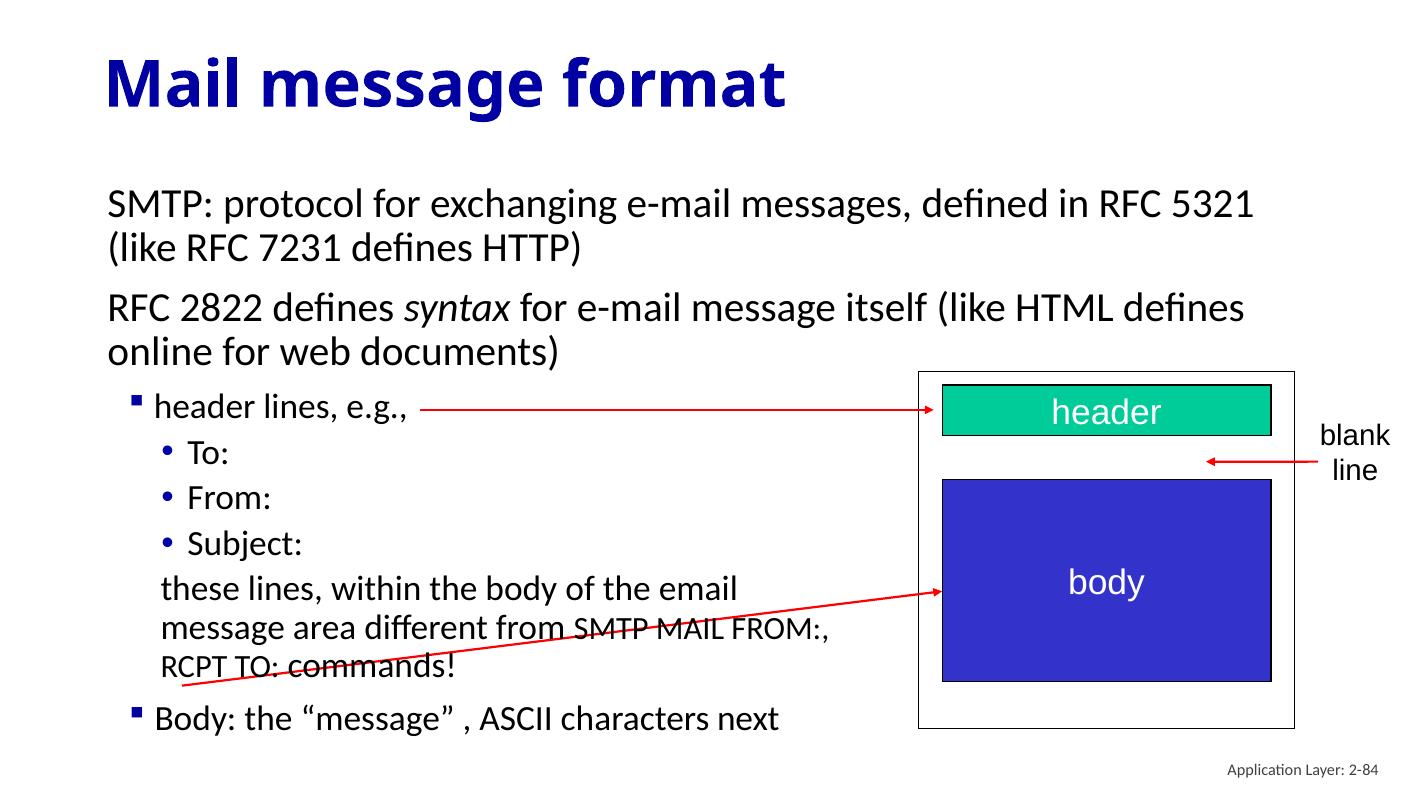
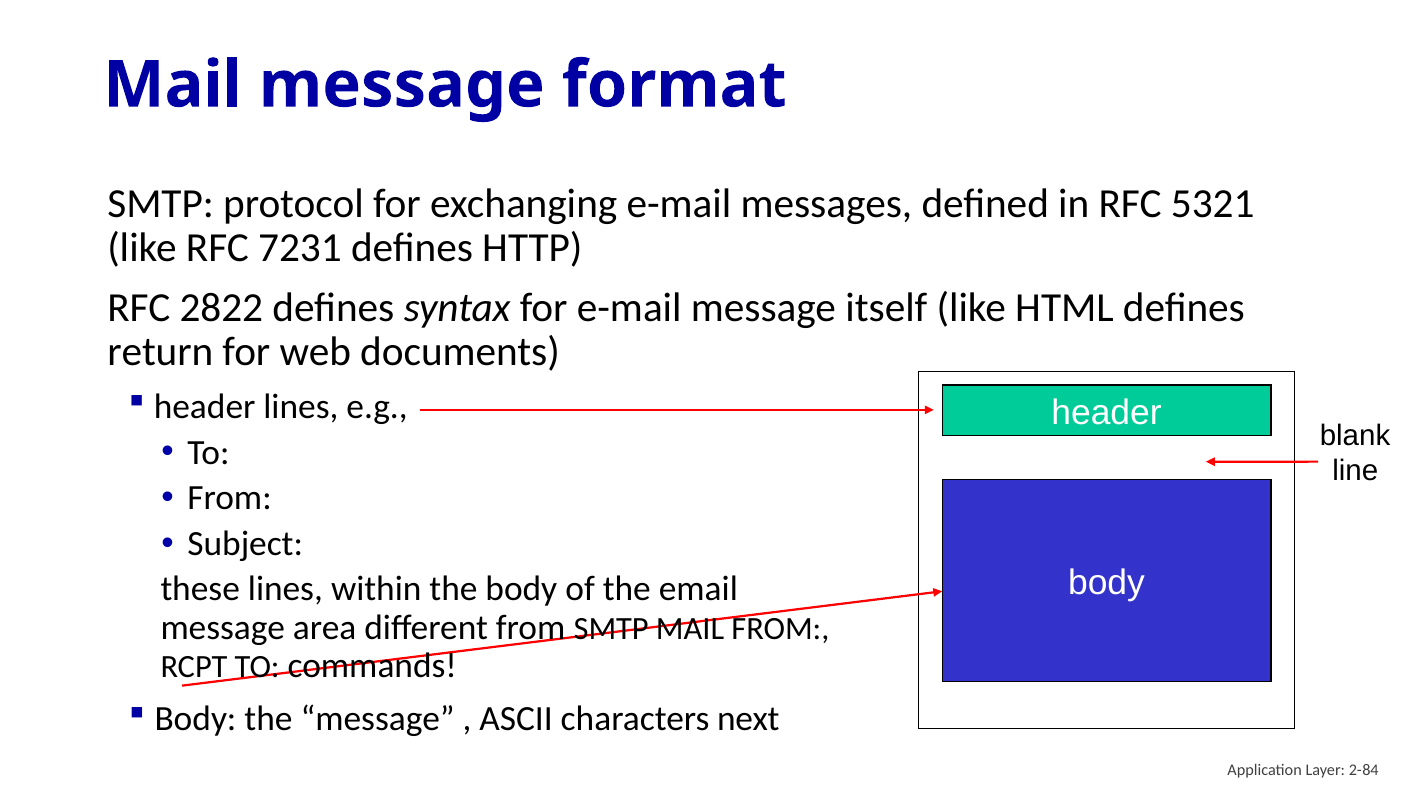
online: online -> return
